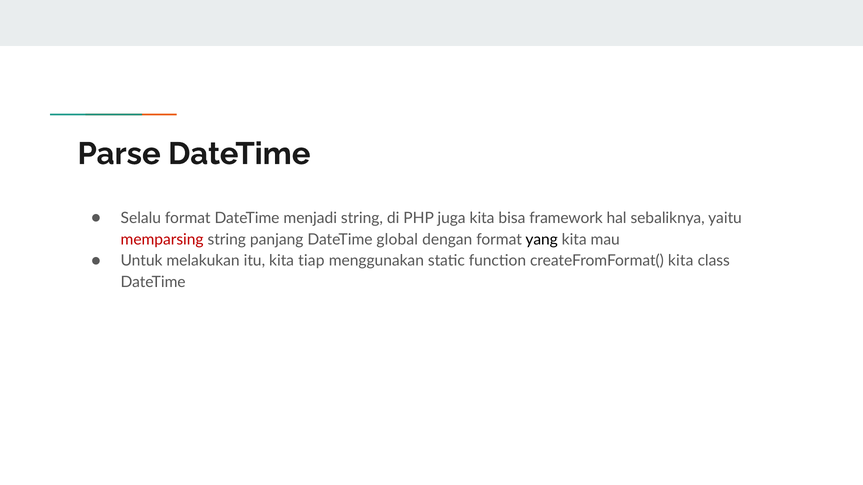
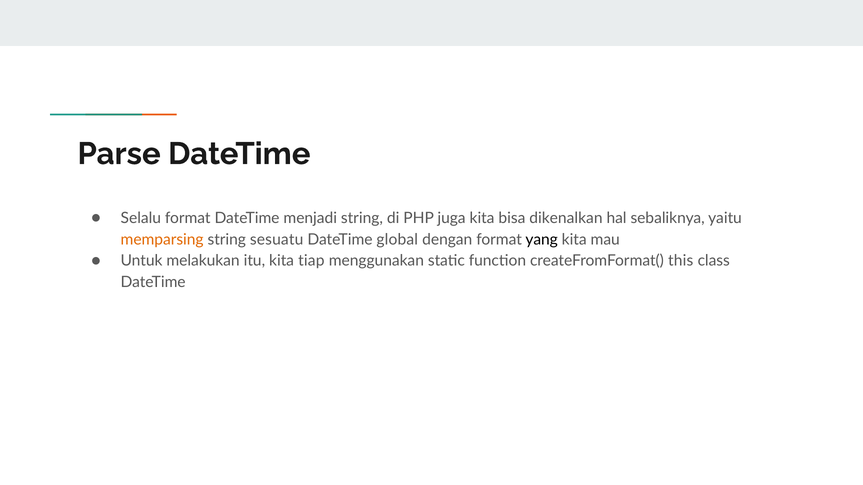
framework: framework -> dikenalkan
memparsing colour: red -> orange
panjang: panjang -> sesuatu
createFromFormat( kita: kita -> this
